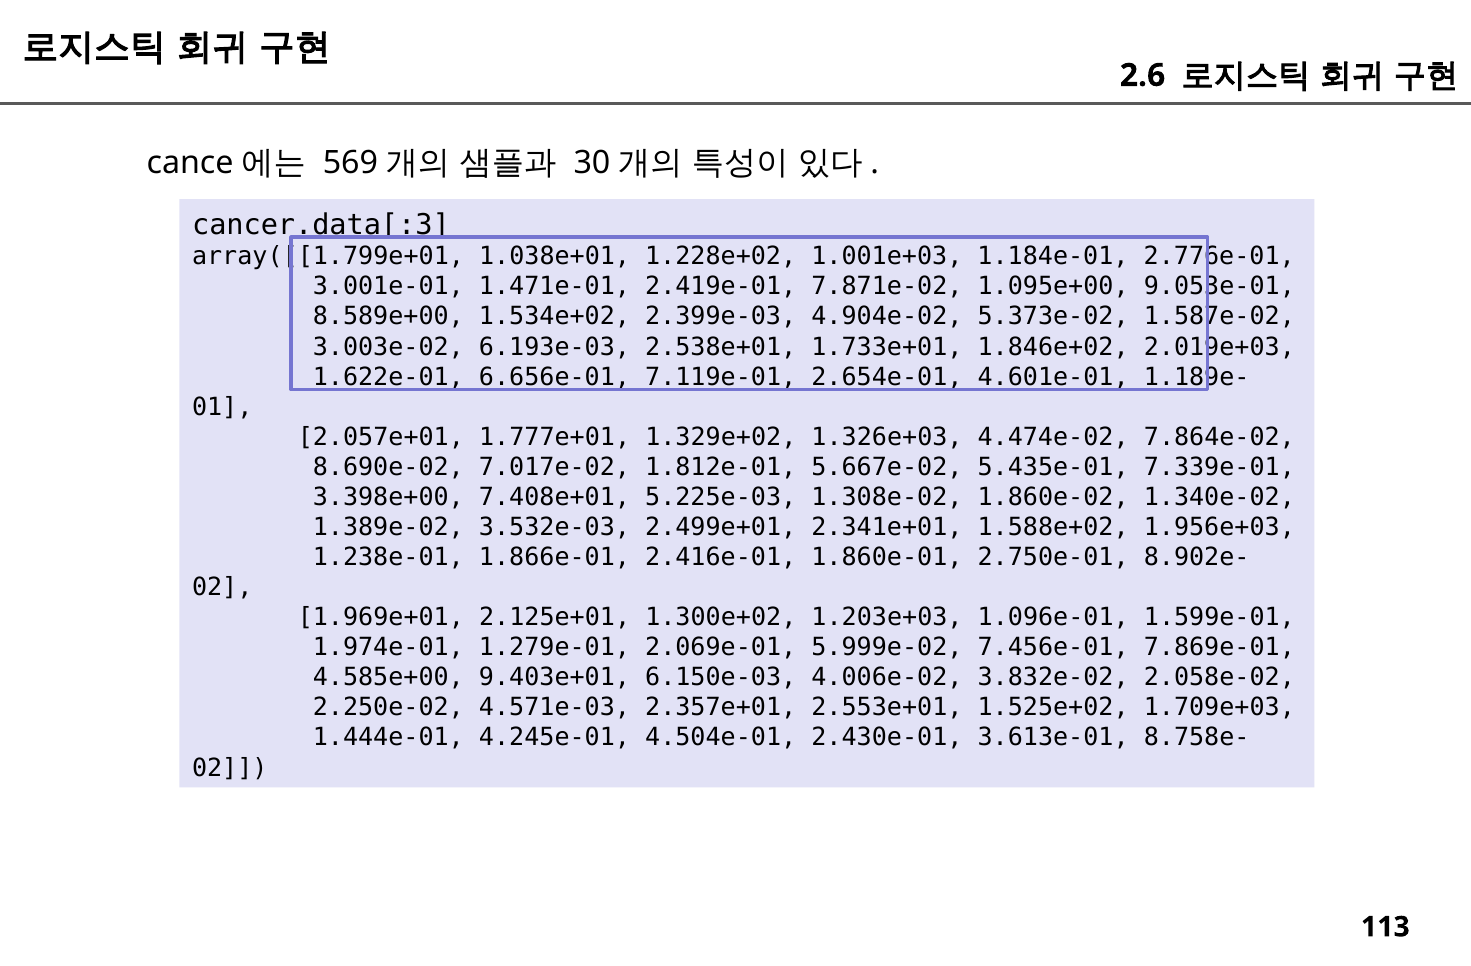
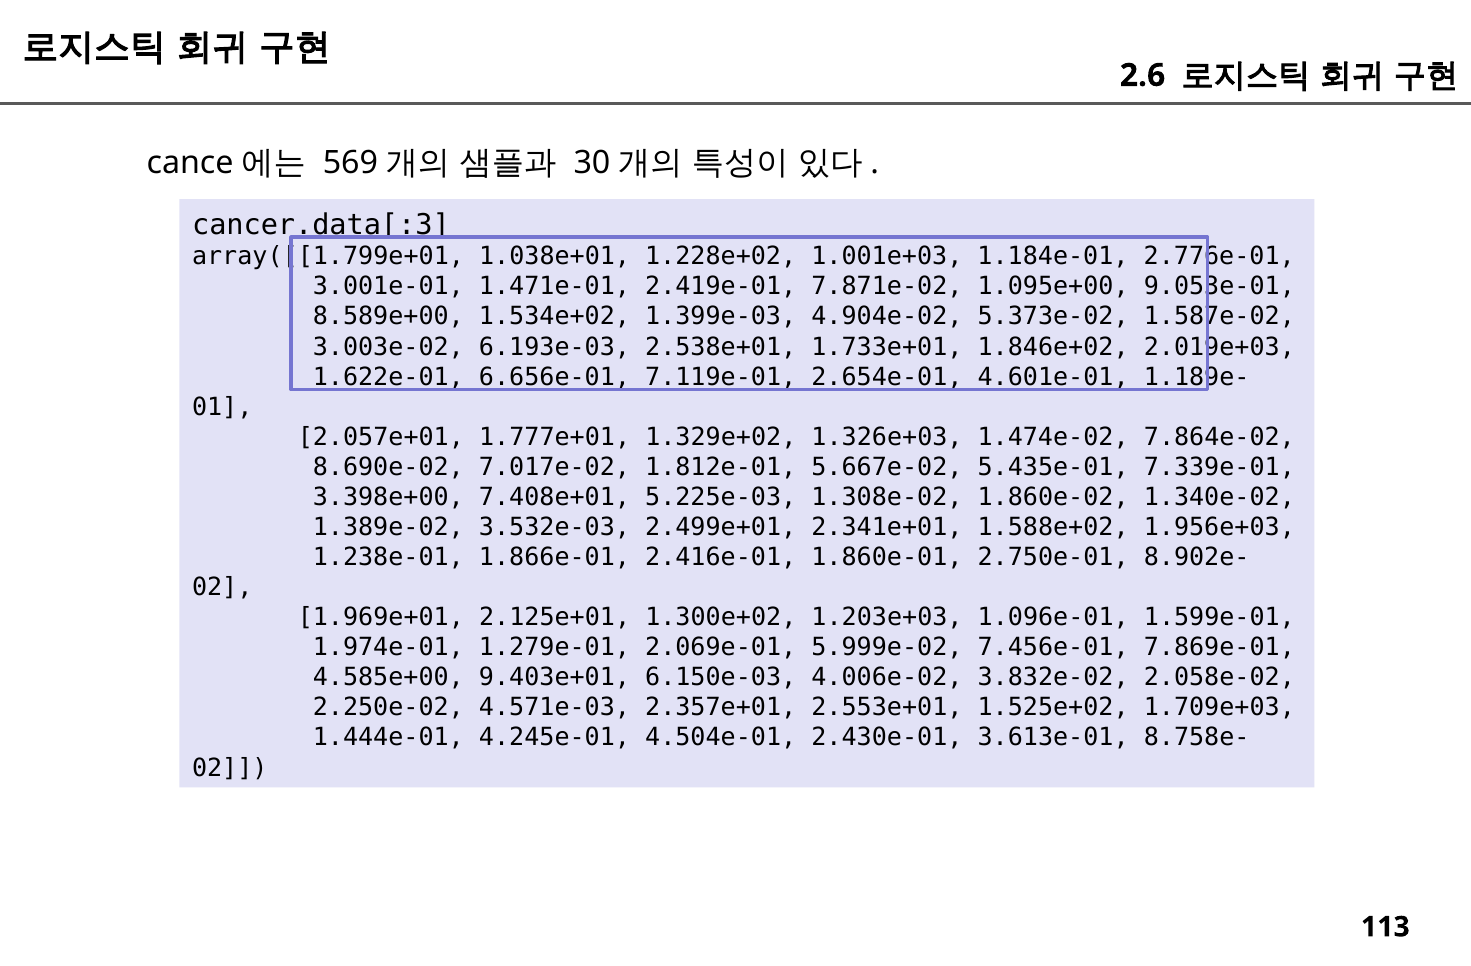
2.399e-03: 2.399e-03 -> 1.399e-03
4.474e-02: 4.474e-02 -> 1.474e-02
